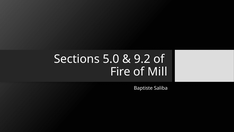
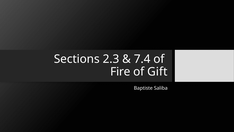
5.0: 5.0 -> 2.3
9.2: 9.2 -> 7.4
Mill: Mill -> Gift
